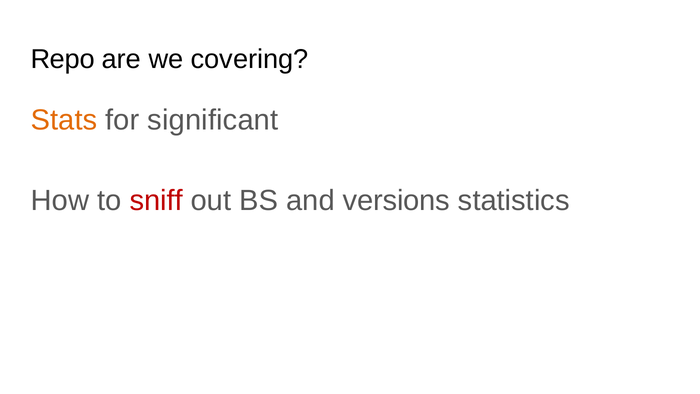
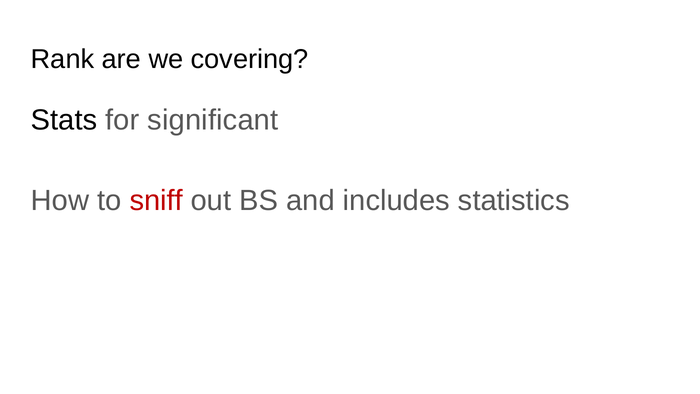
Repo: Repo -> Rank
Stats colour: orange -> black
versions: versions -> includes
